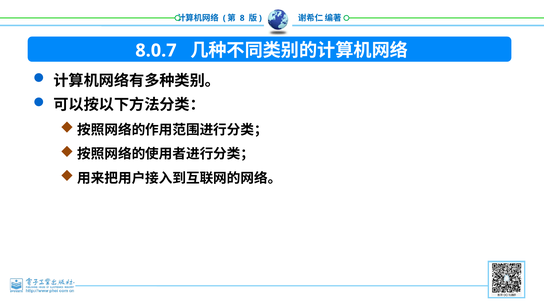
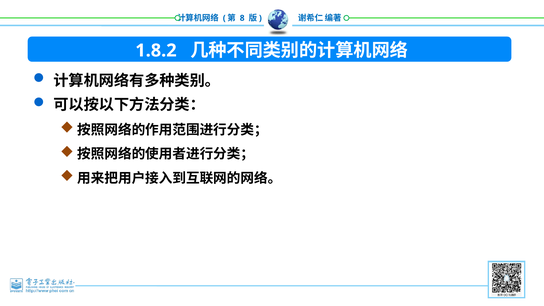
8.0.7: 8.0.7 -> 1.8.2
